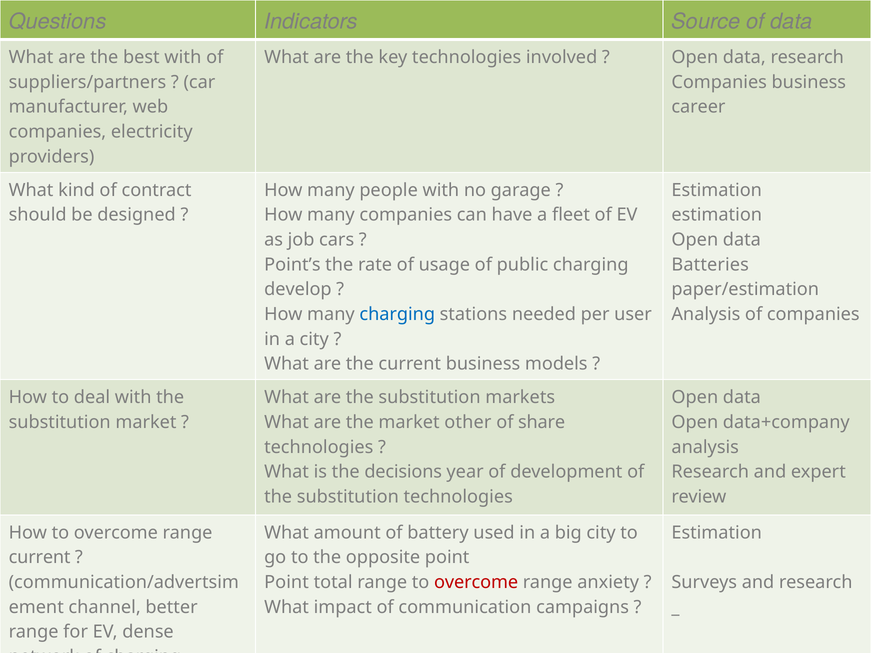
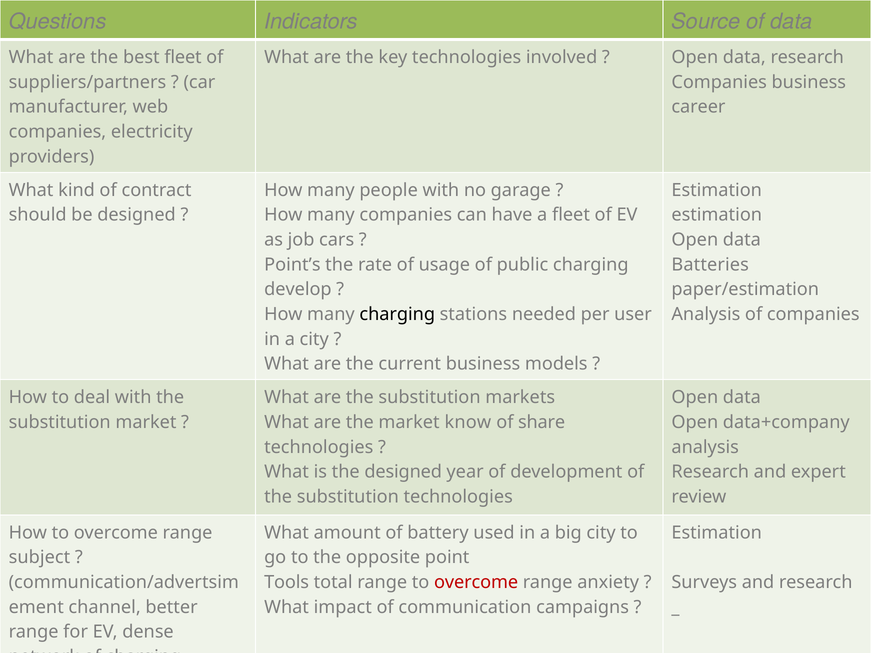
best with: with -> fleet
charging at (397, 314) colour: blue -> black
other: other -> know
the decisions: decisions -> designed
current at (40, 558): current -> subject
Point at (286, 582): Point -> Tools
